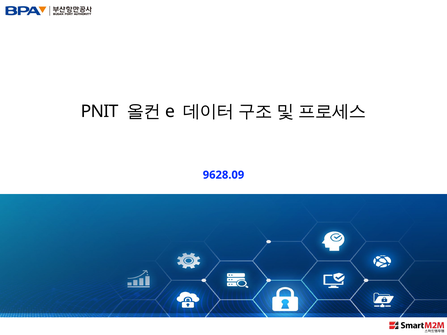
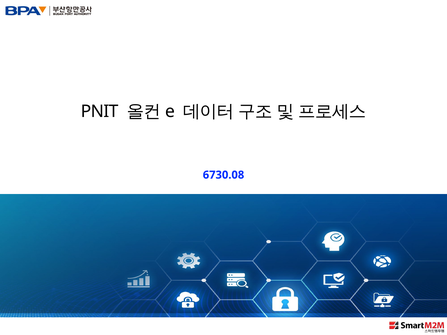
9628.09: 9628.09 -> 6730.08
